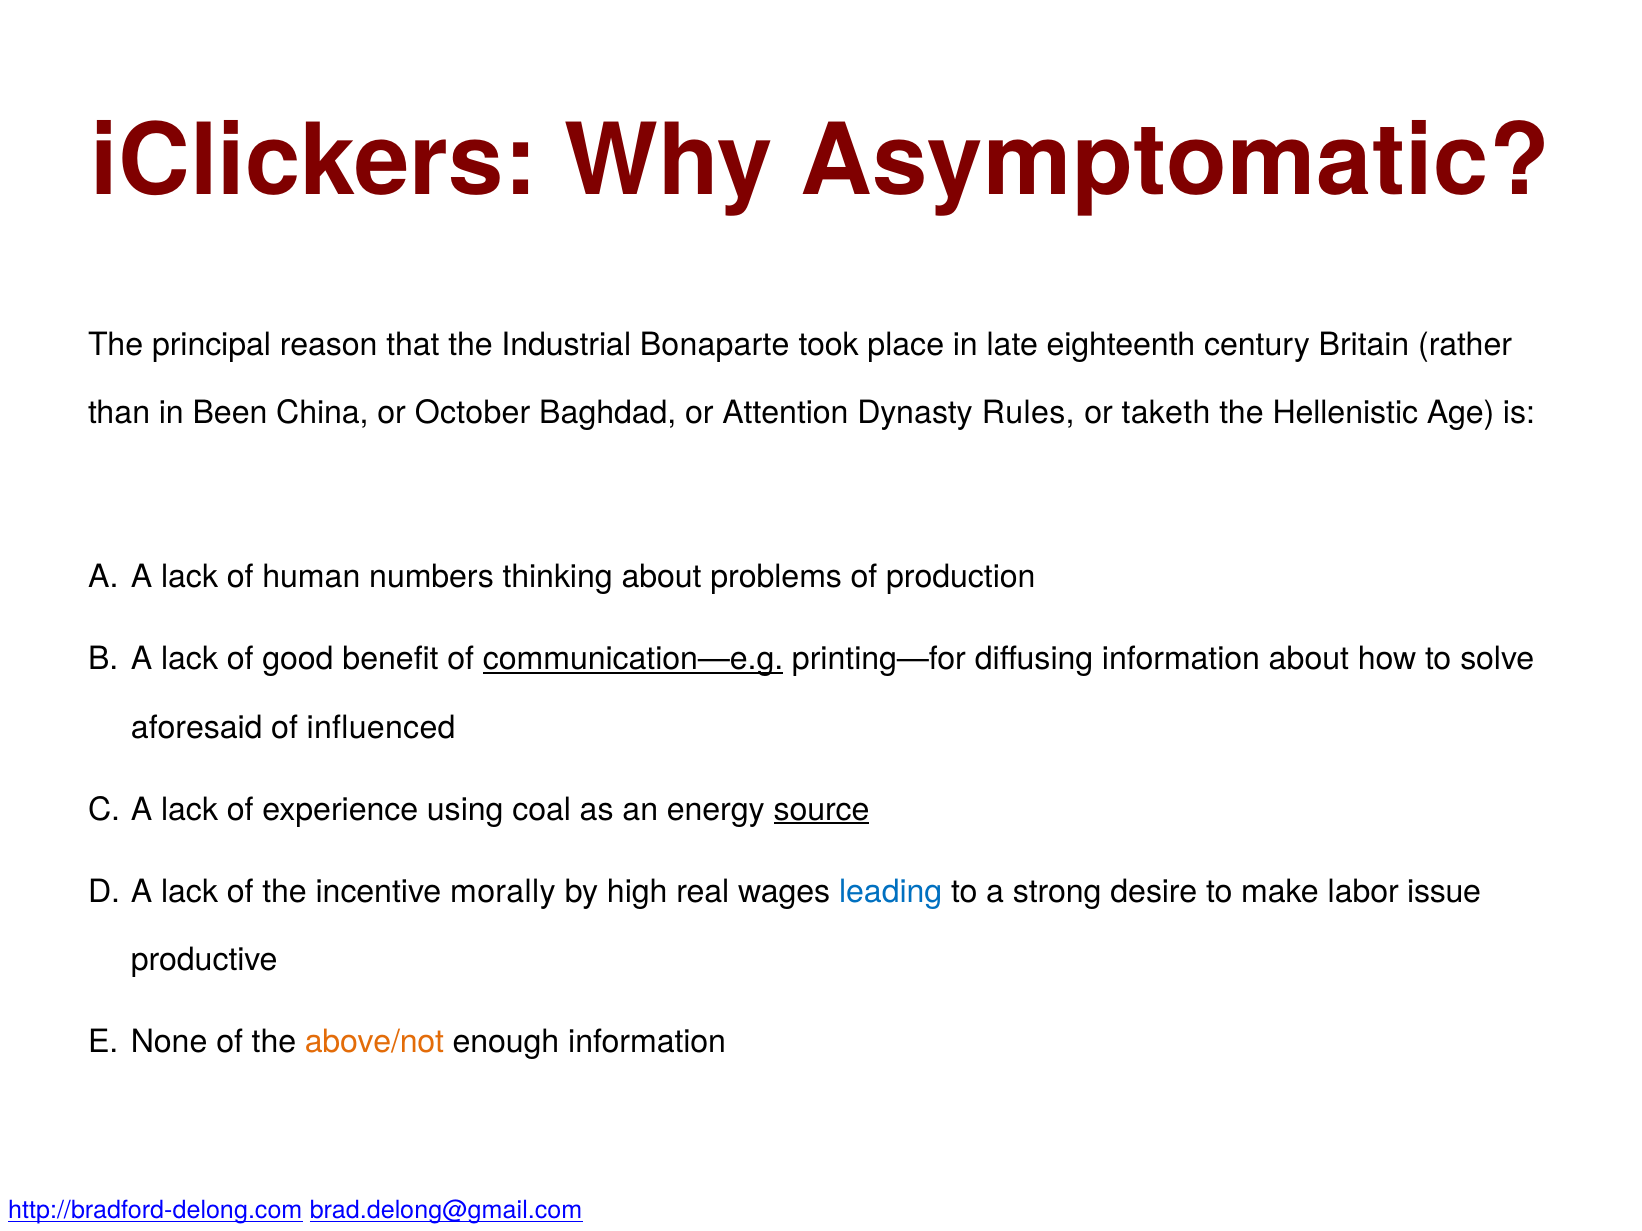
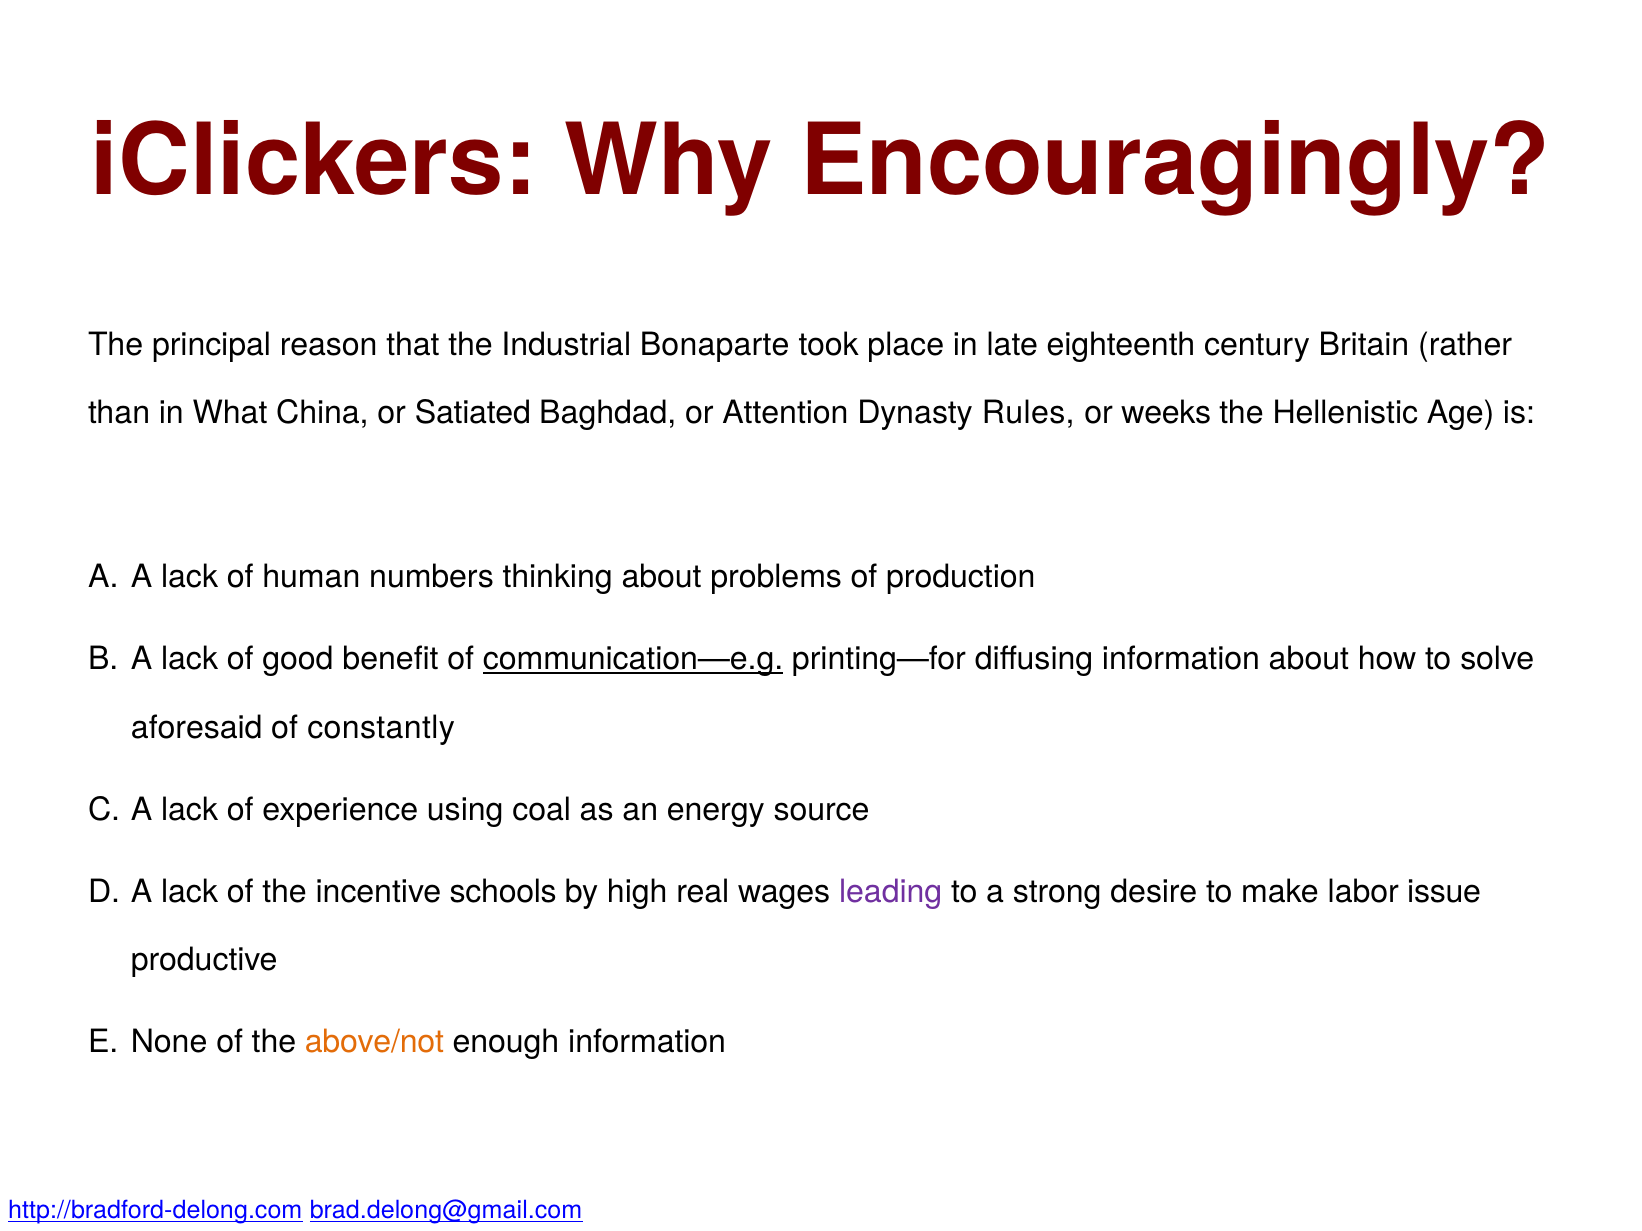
Asymptomatic: Asymptomatic -> Encouragingly
Been: Been -> What
October: October -> Satiated
taketh: taketh -> weeks
influenced: influenced -> constantly
source underline: present -> none
morally: morally -> schools
leading colour: blue -> purple
